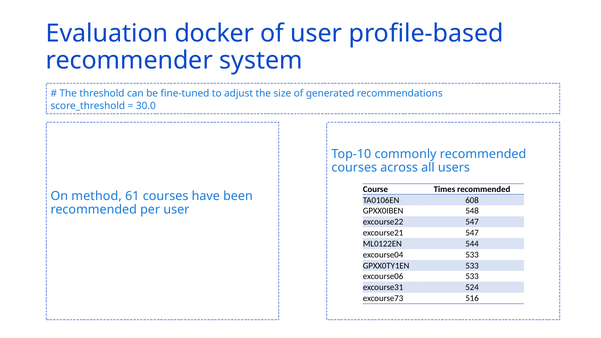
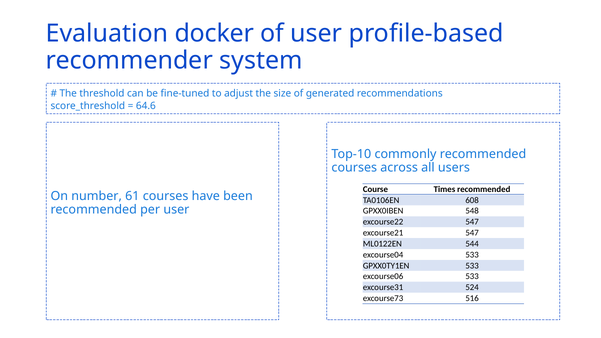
30.0: 30.0 -> 64.6
method: method -> number
